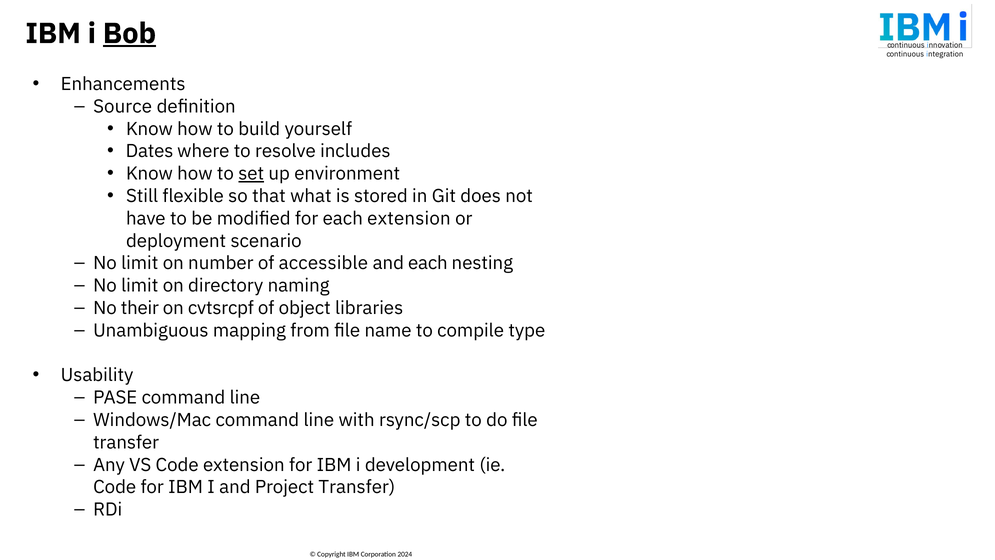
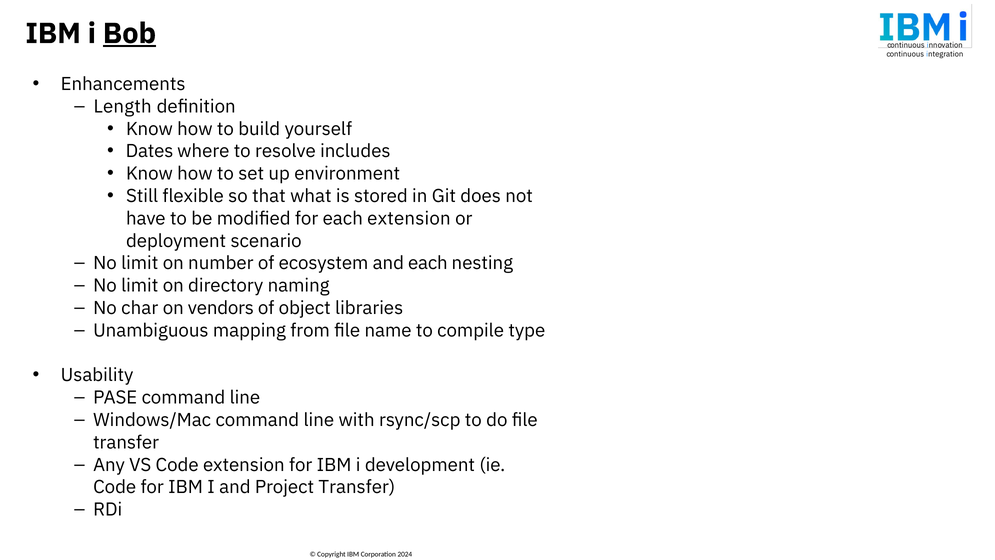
Source: Source -> Length
set underline: present -> none
accessible: accessible -> ecosystem
their: their -> char
cvtsrcpf: cvtsrcpf -> vendors
